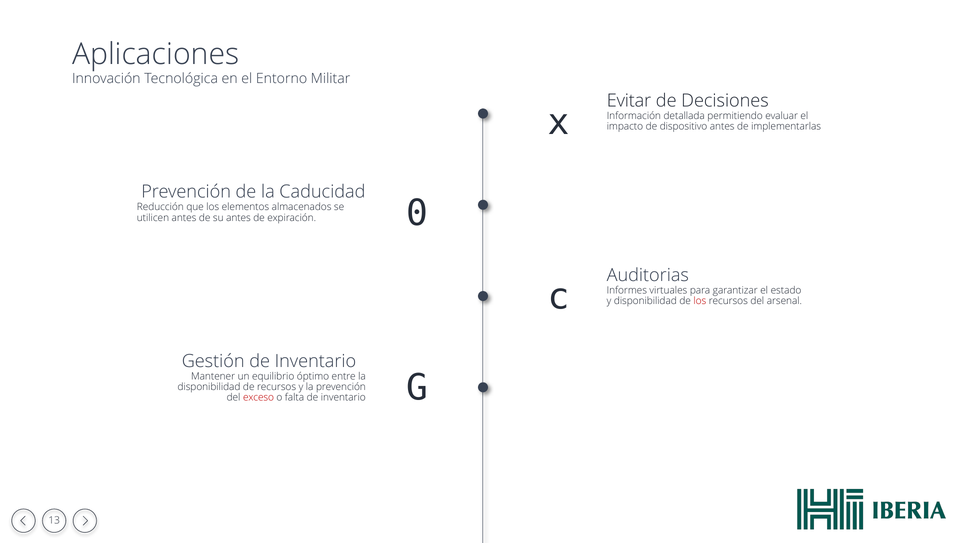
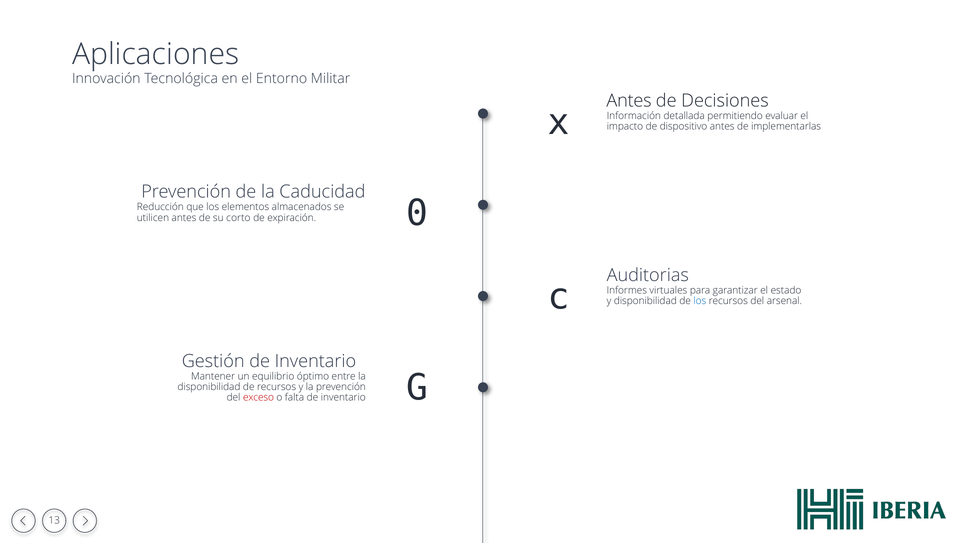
Evitar at (629, 101): Evitar -> Antes
su antes: antes -> corto
los at (700, 301) colour: red -> blue
